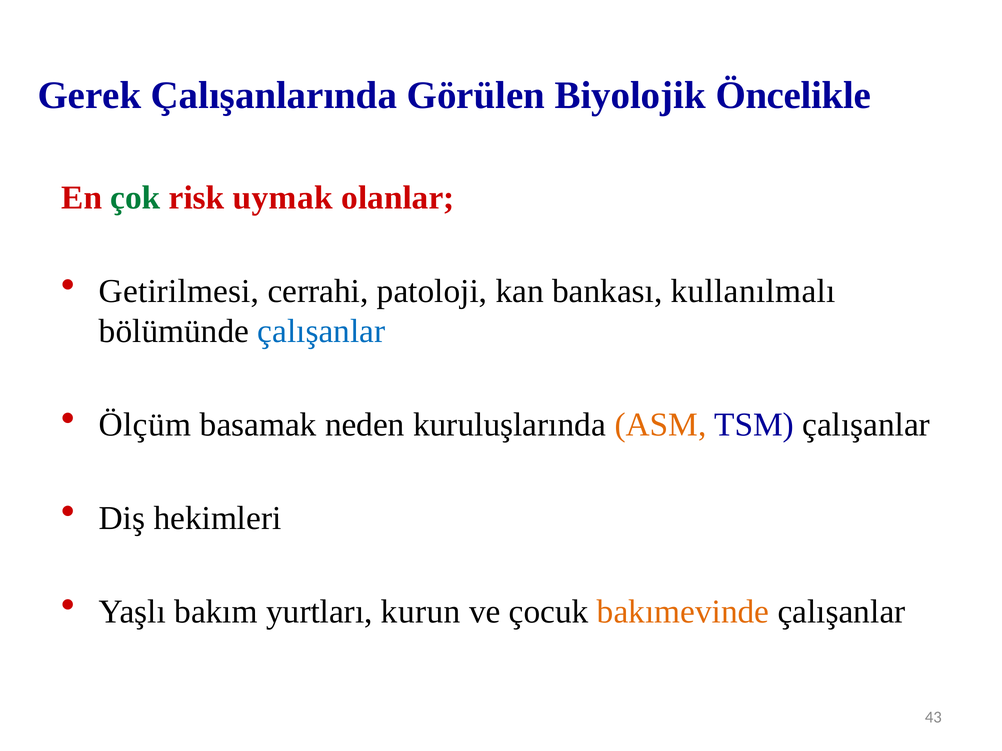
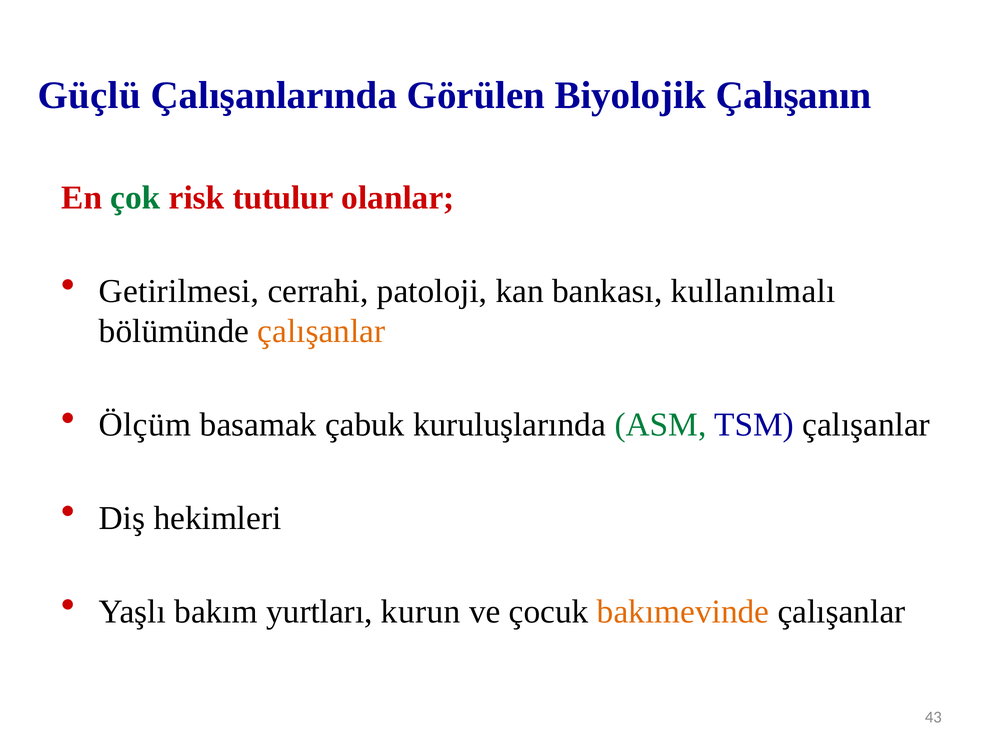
Gerek: Gerek -> Güçlü
Öncelikle: Öncelikle -> Çalışanın
uymak: uymak -> tutulur
çalışanlar at (321, 332) colour: blue -> orange
neden: neden -> çabuk
ASM colour: orange -> green
